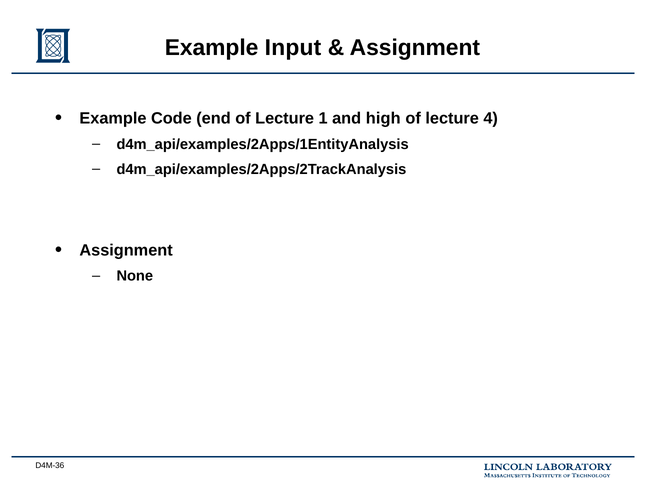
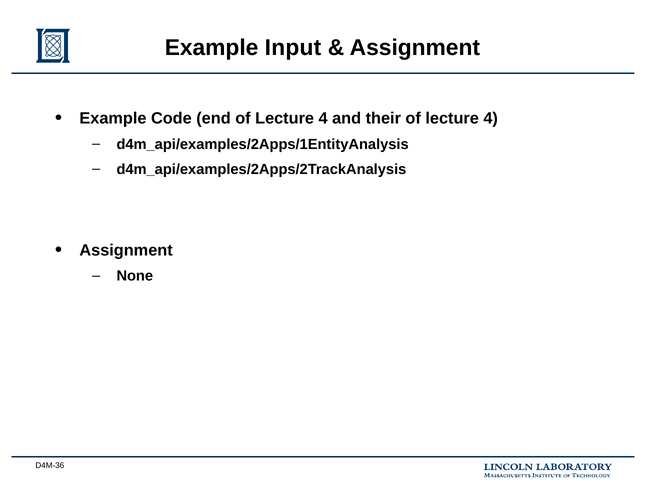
end of Lecture 1: 1 -> 4
high: high -> their
